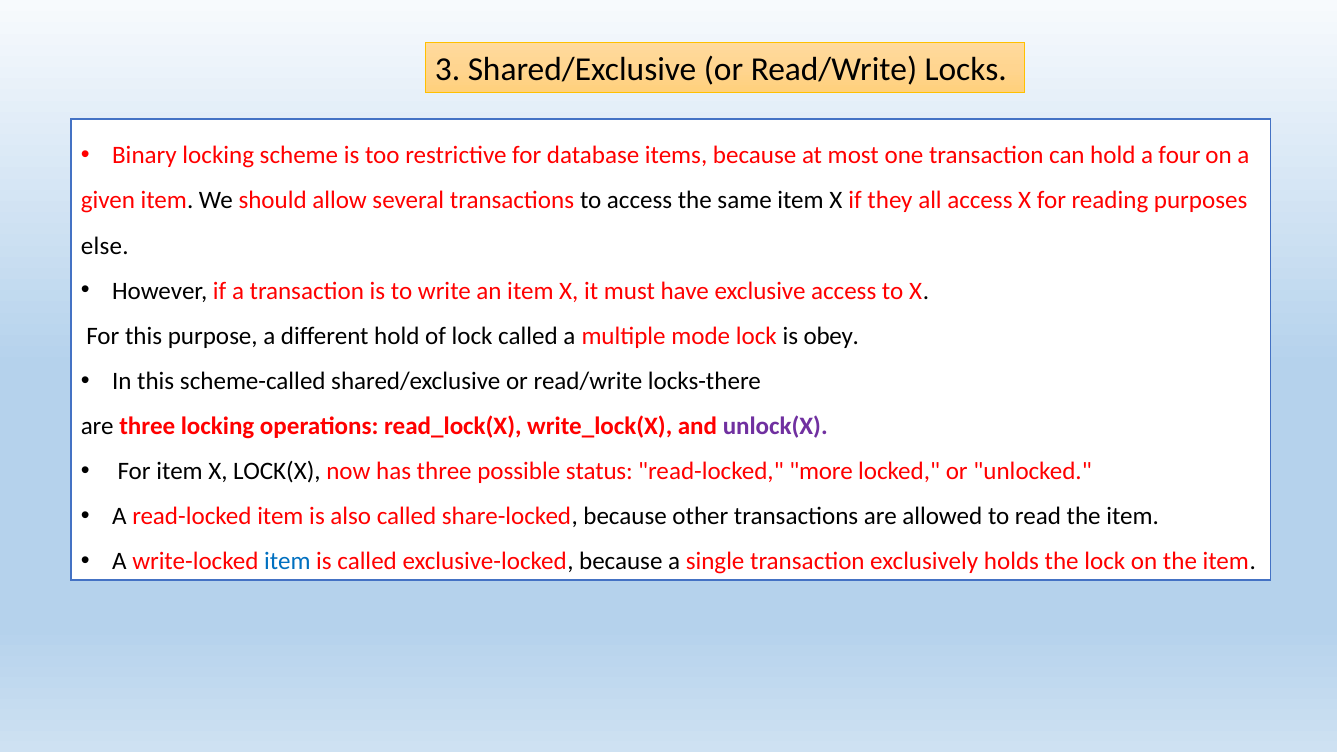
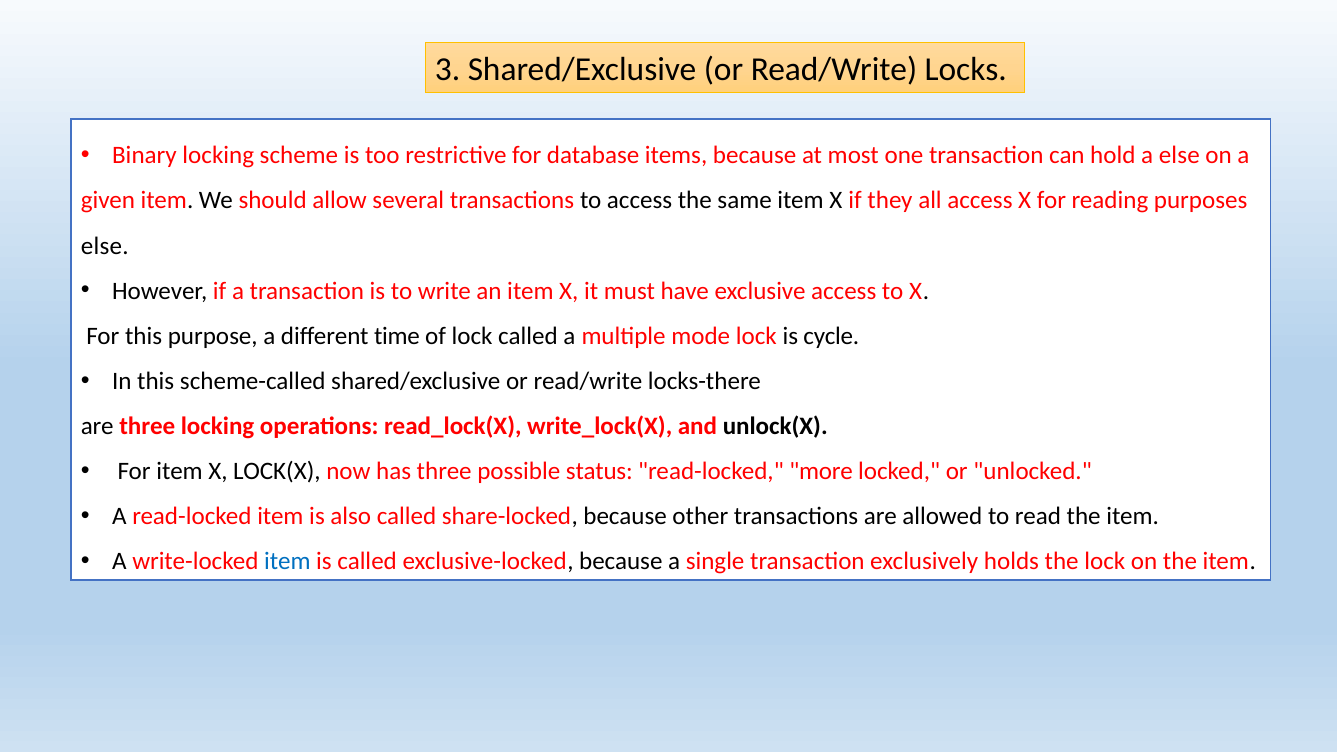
a four: four -> else
different hold: hold -> time
obey: obey -> cycle
unlock(X colour: purple -> black
